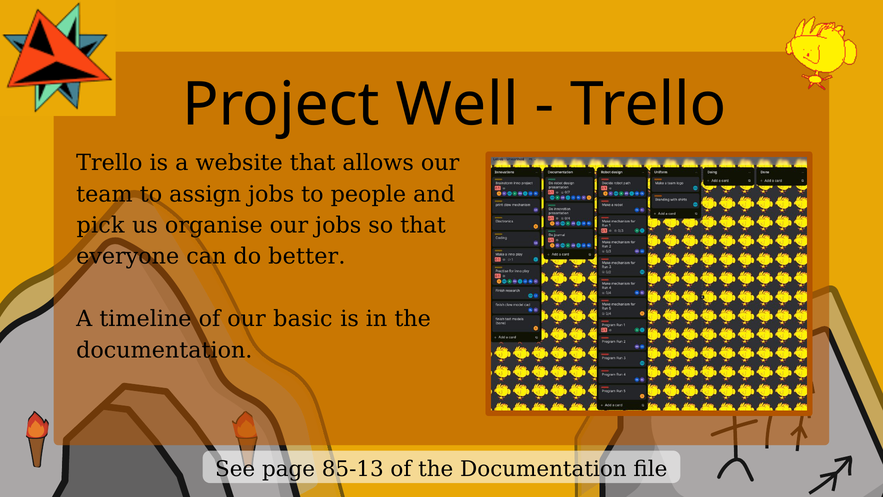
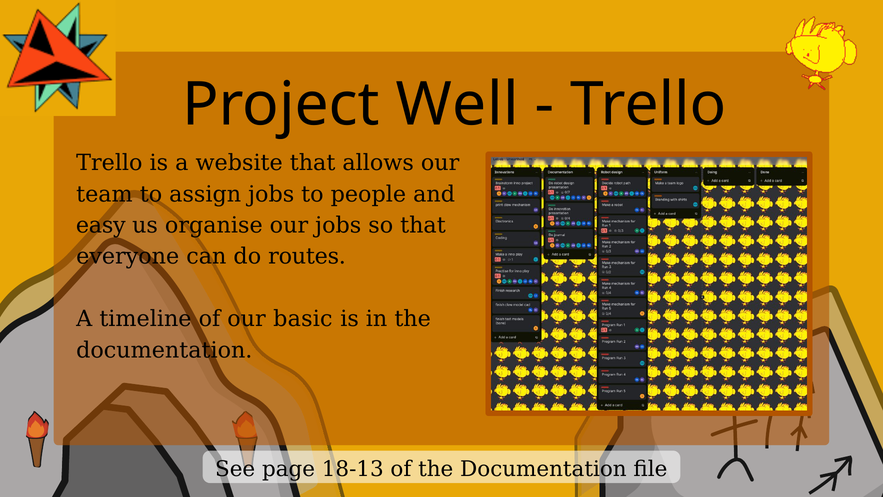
pick: pick -> easy
better: better -> routes
85-13: 85-13 -> 18-13
